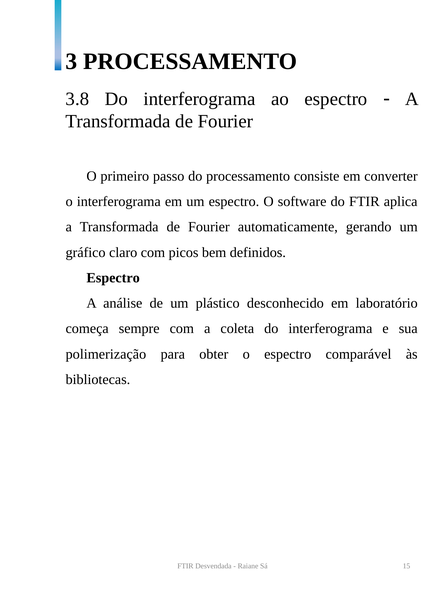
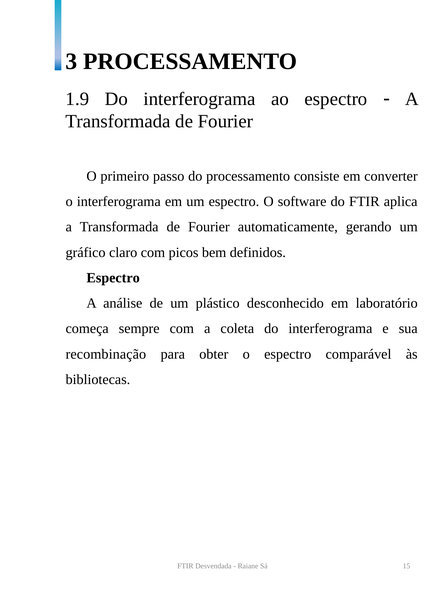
3.8: 3.8 -> 1.9
polimerização: polimerização -> recombinação
